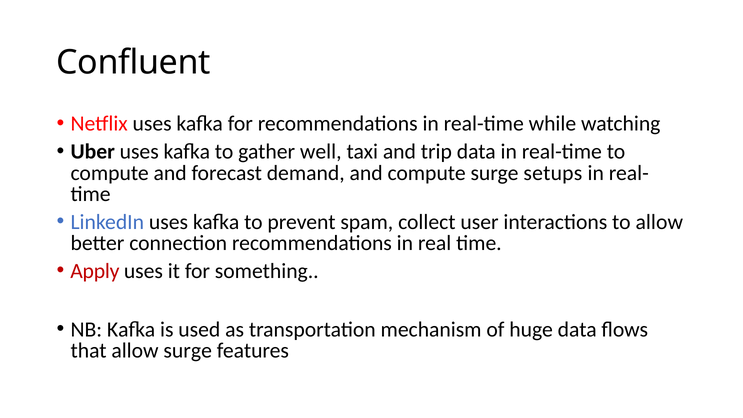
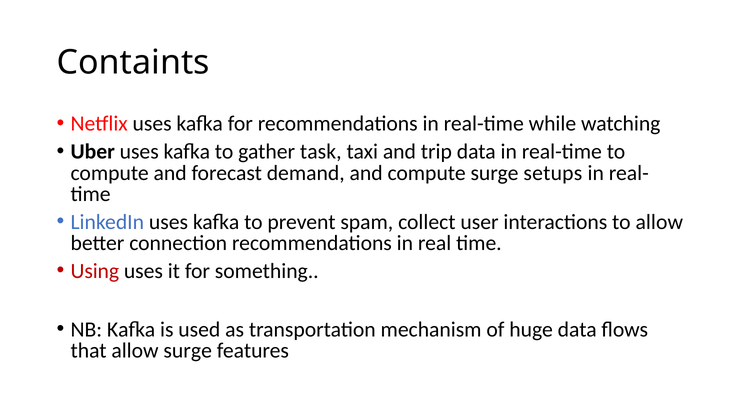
Confluent: Confluent -> Containts
well: well -> task
Apply: Apply -> Using
